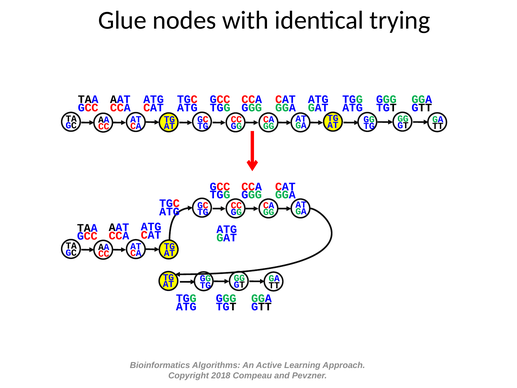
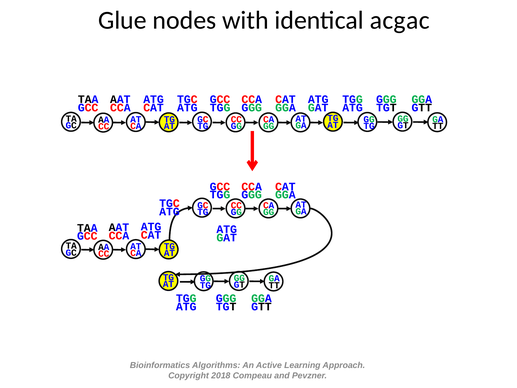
trying: trying -> acgac
